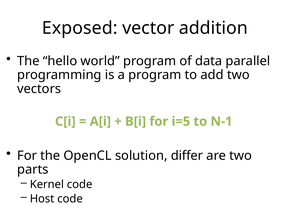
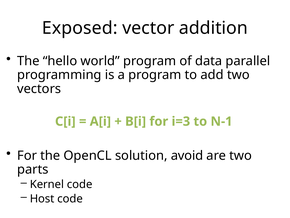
i=5: i=5 -> i=3
differ: differ -> avoid
